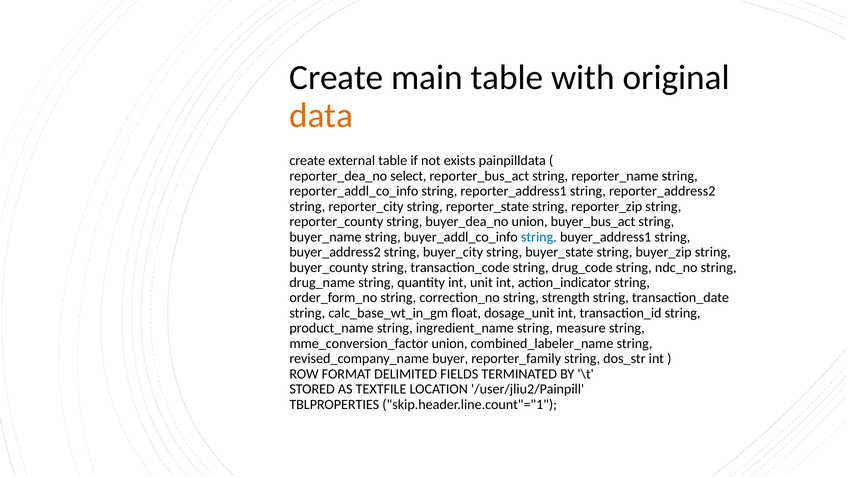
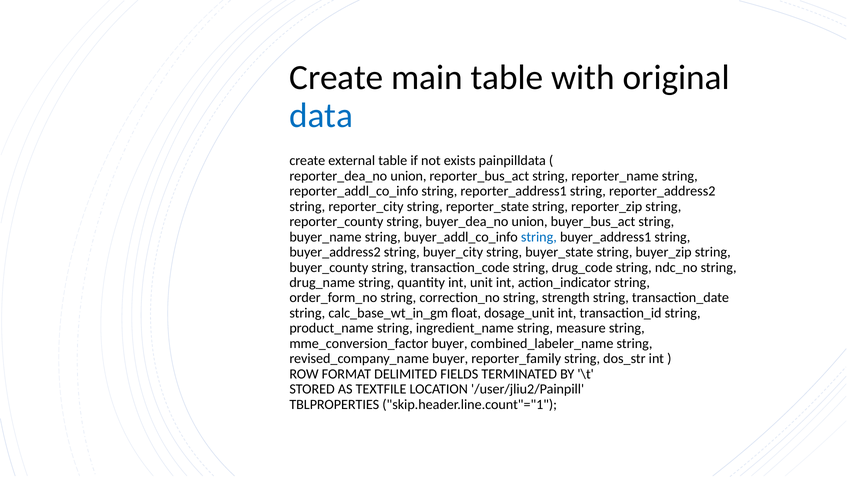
data colour: orange -> blue
reporter_dea_no select: select -> union
mme_conversion_factor union: union -> buyer
